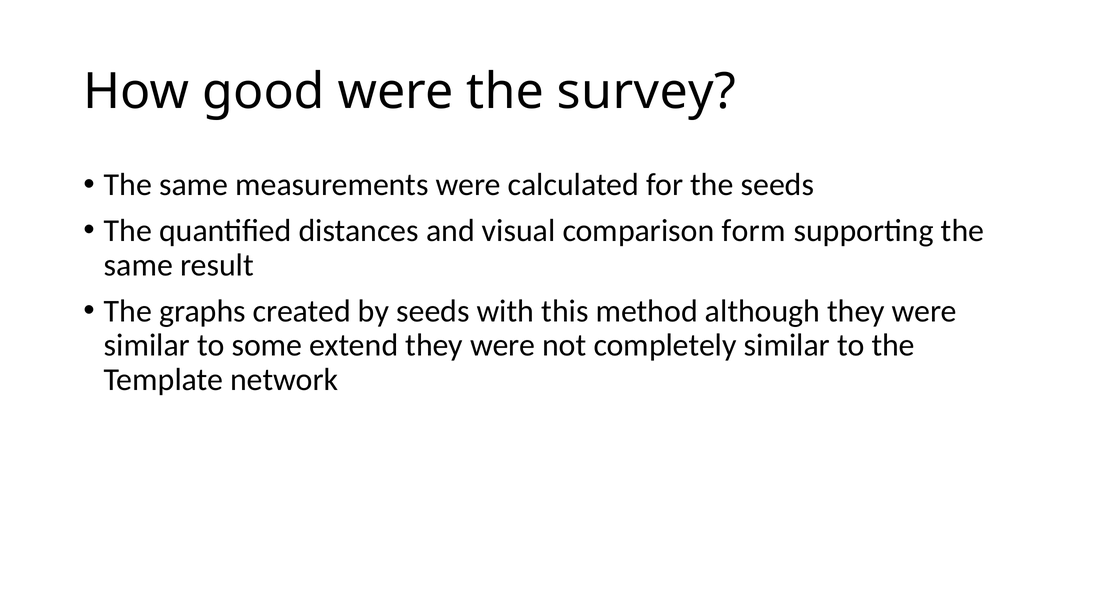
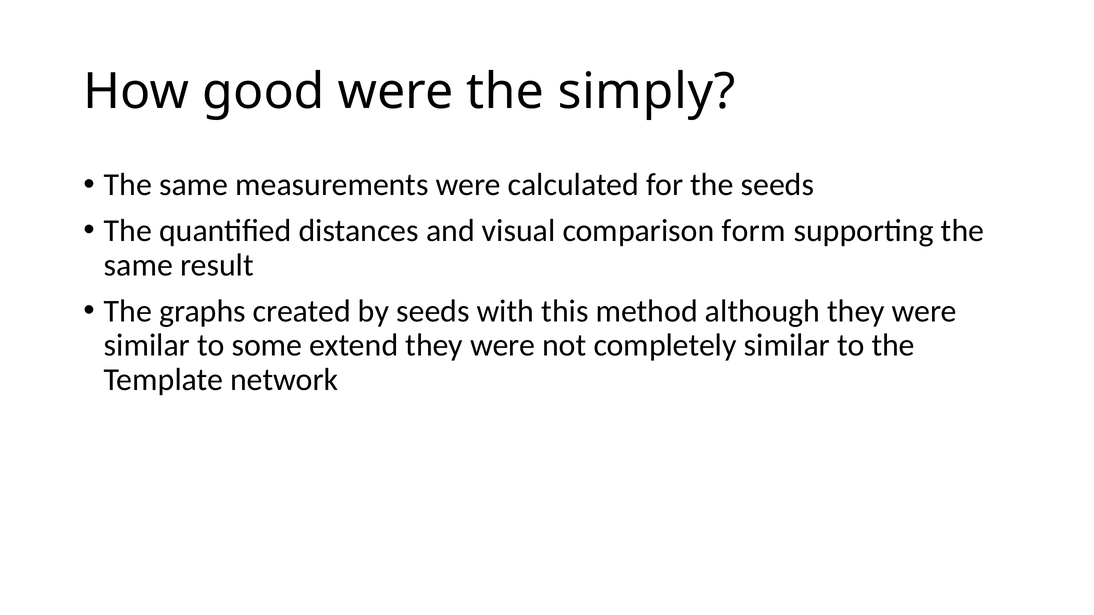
survey: survey -> simply
